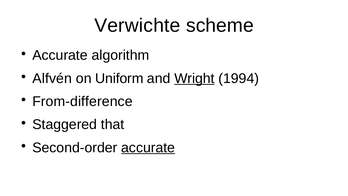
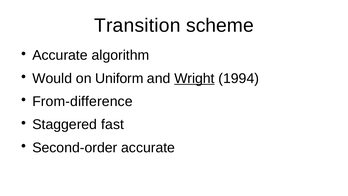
Verwichte: Verwichte -> Transition
Alfvén: Alfvén -> Would
that: that -> fast
accurate at (148, 147) underline: present -> none
